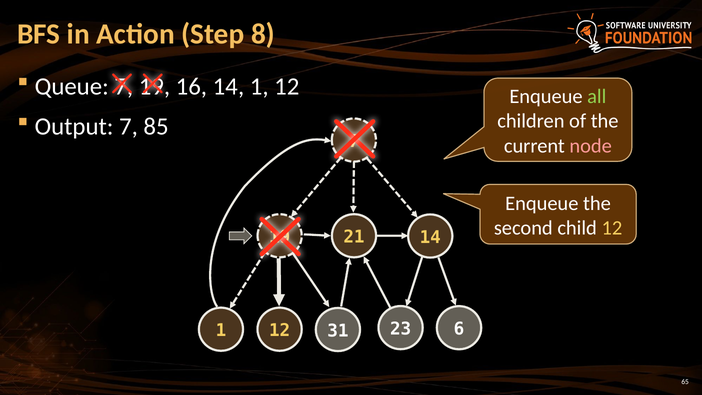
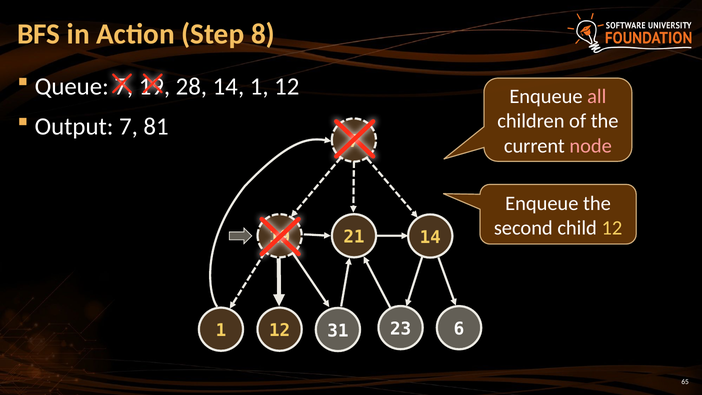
16: 16 -> 28
all colour: light green -> pink
85: 85 -> 81
